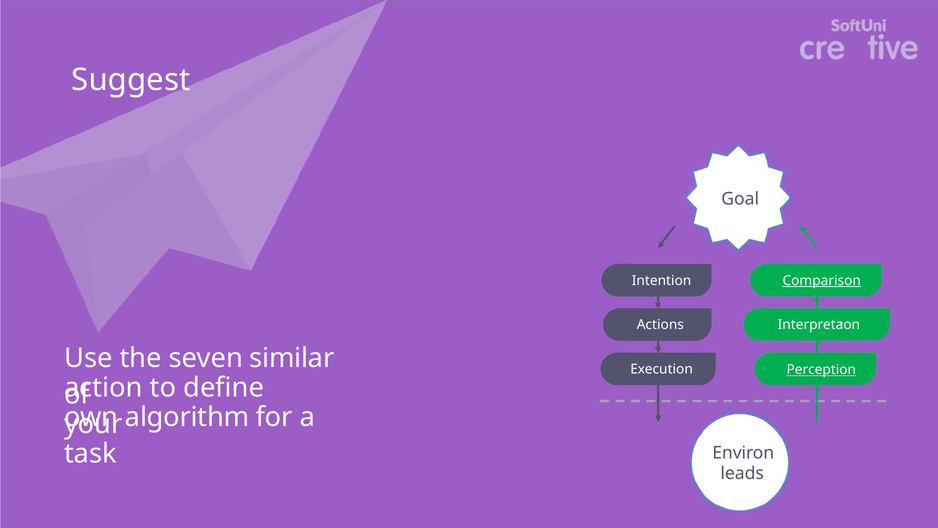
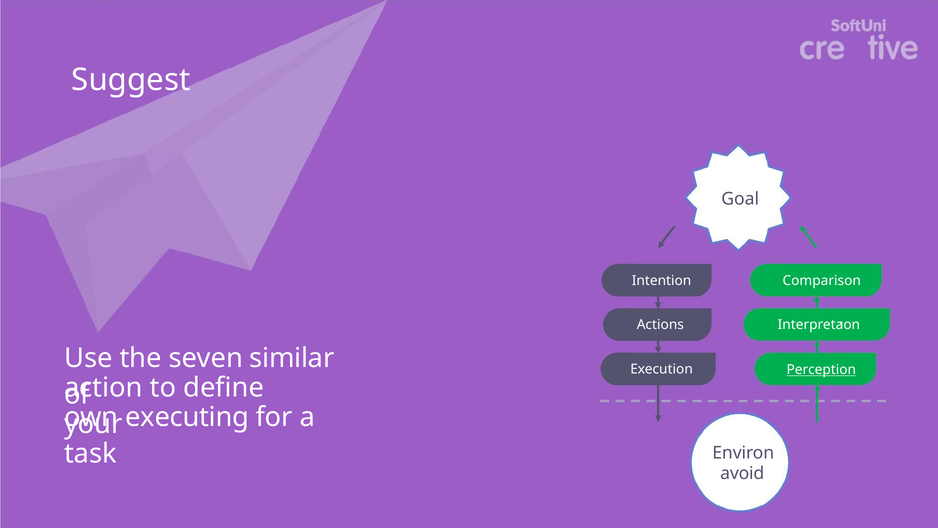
Comparison underline: present -> none
algorithm: algorithm -> executing
leads: leads -> avoid
